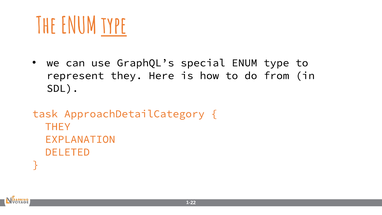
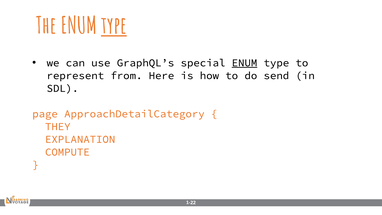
ENUM at (244, 63) underline: none -> present
represent they: they -> from
from: from -> send
task: task -> page
DELETED: DELETED -> COMPUTE
